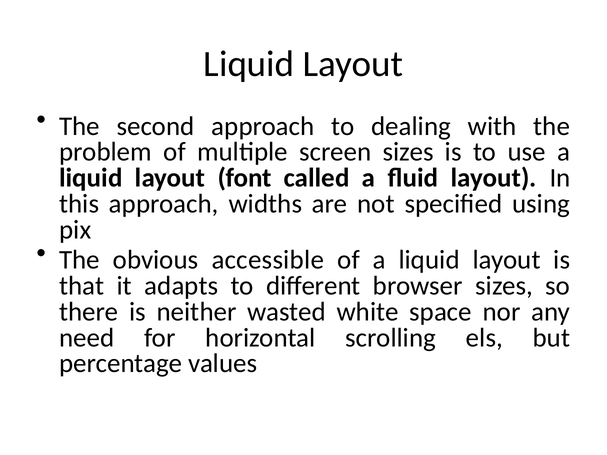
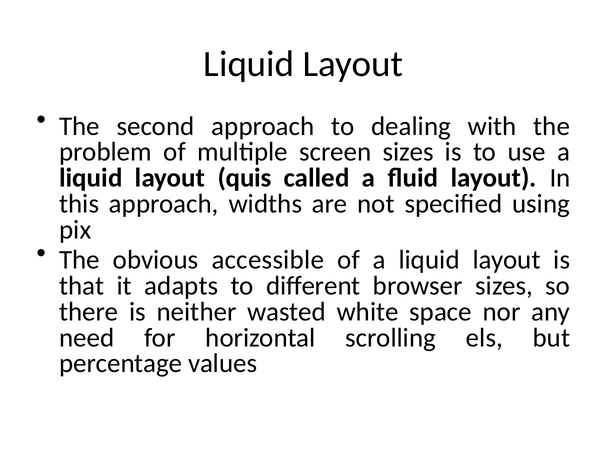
font: font -> quis
